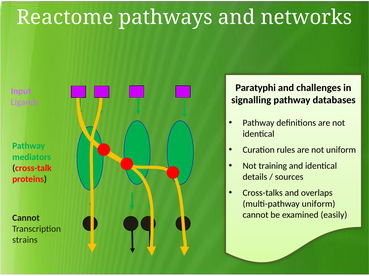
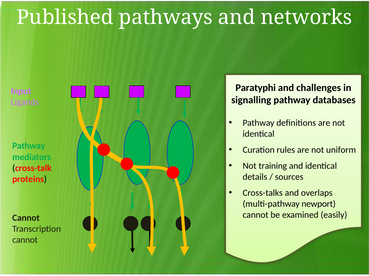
Reactome: Reactome -> Published
multi-pathway uniform: uniform -> newport
strains at (25, 241): strains -> cannot
